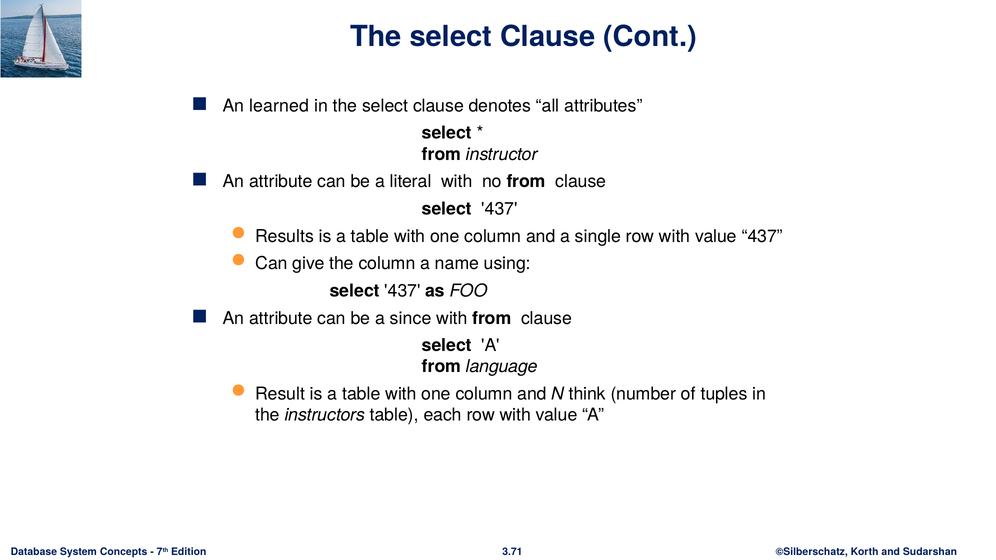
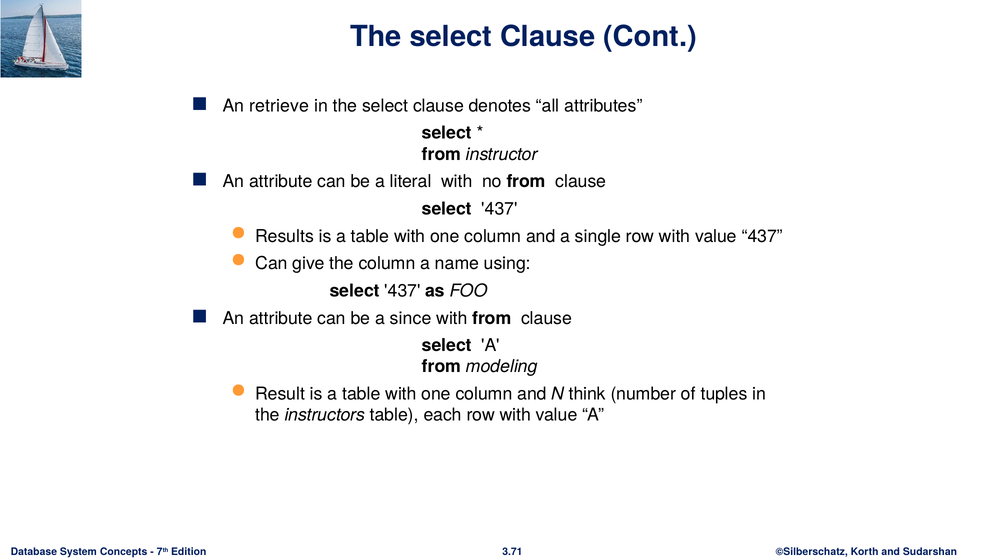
learned: learned -> retrieve
language: language -> modeling
